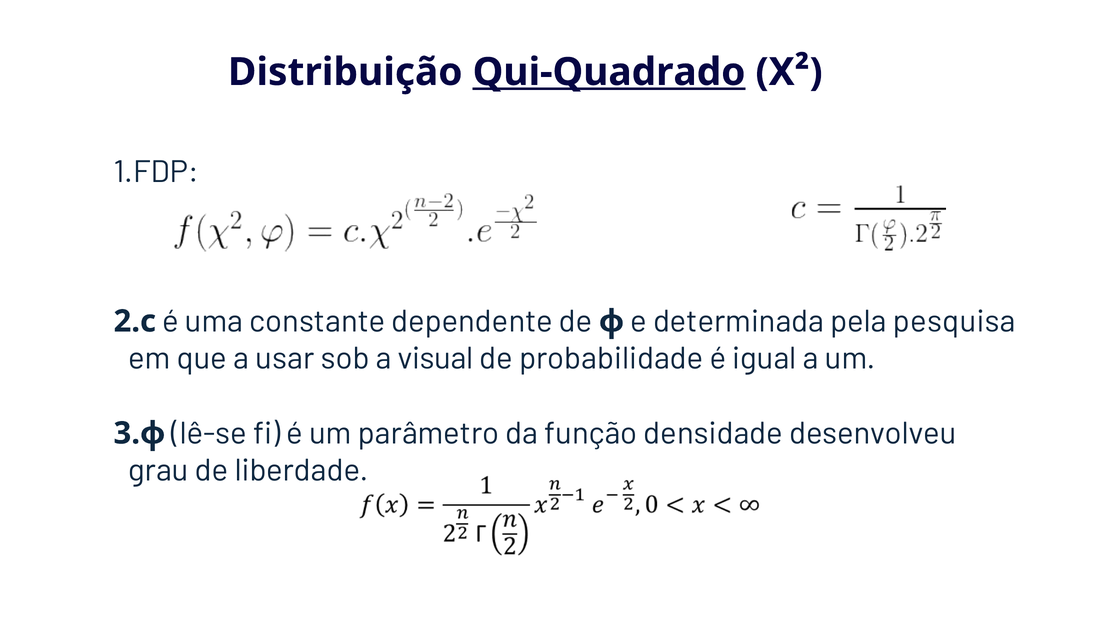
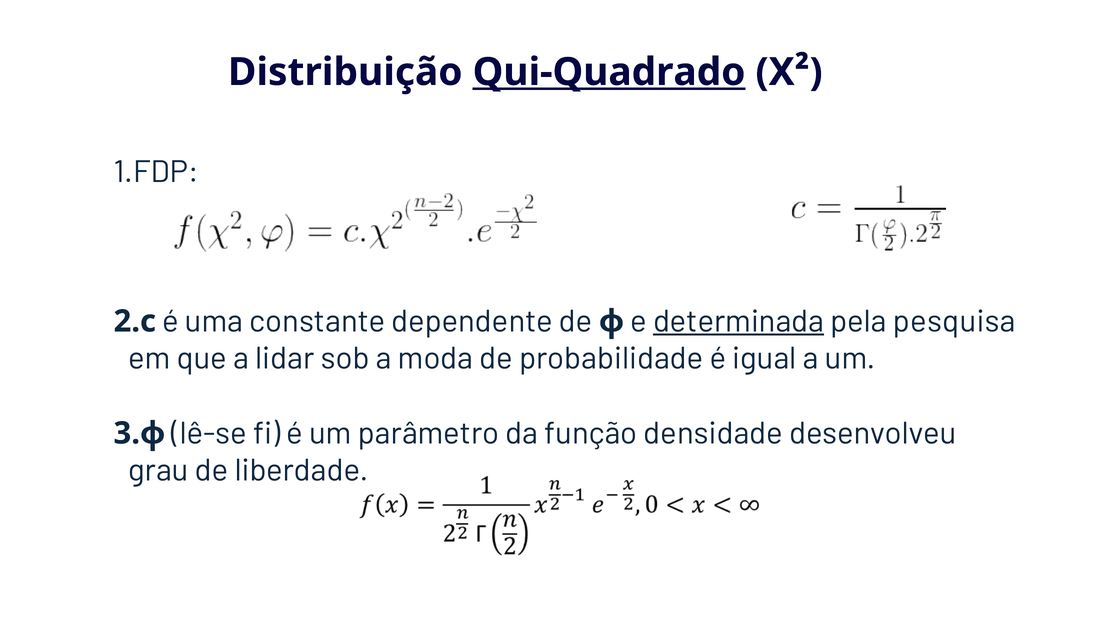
determinada underline: none -> present
usar: usar -> lidar
visual: visual -> moda
